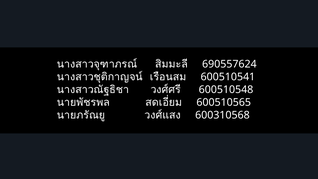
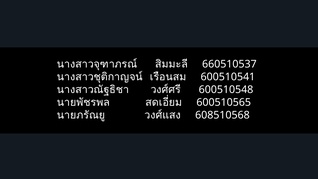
690557624: 690557624 -> 660510537
600310568: 600310568 -> 608510568
